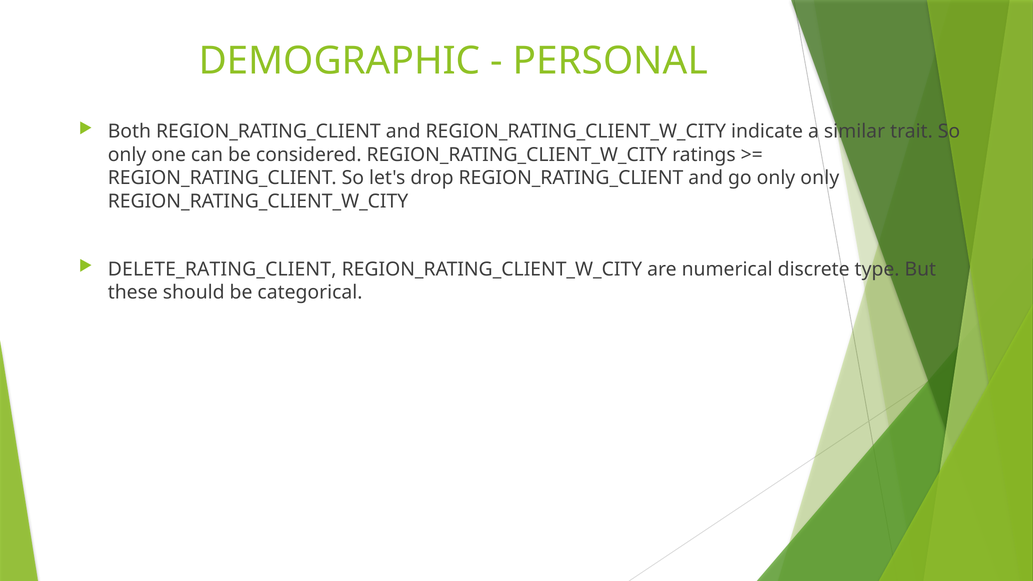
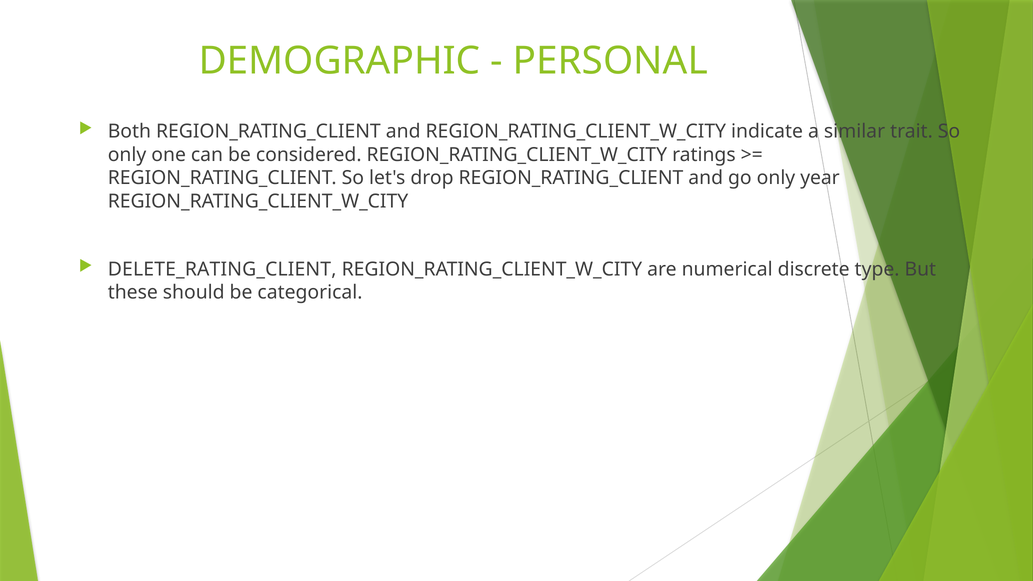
only only: only -> year
